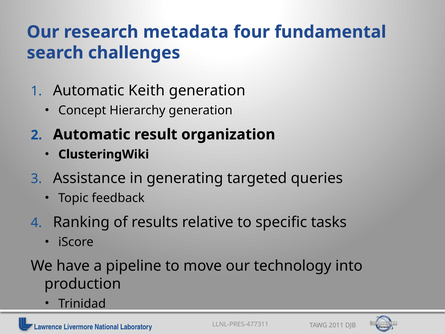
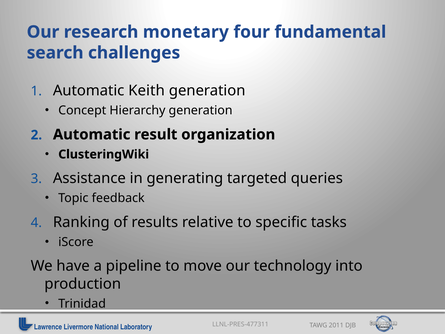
metadata: metadata -> monetary
